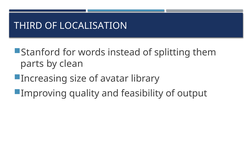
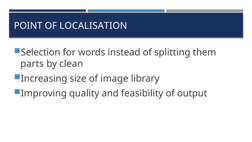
THIRD: THIRD -> POINT
Stanford: Stanford -> Selection
avatar: avatar -> image
